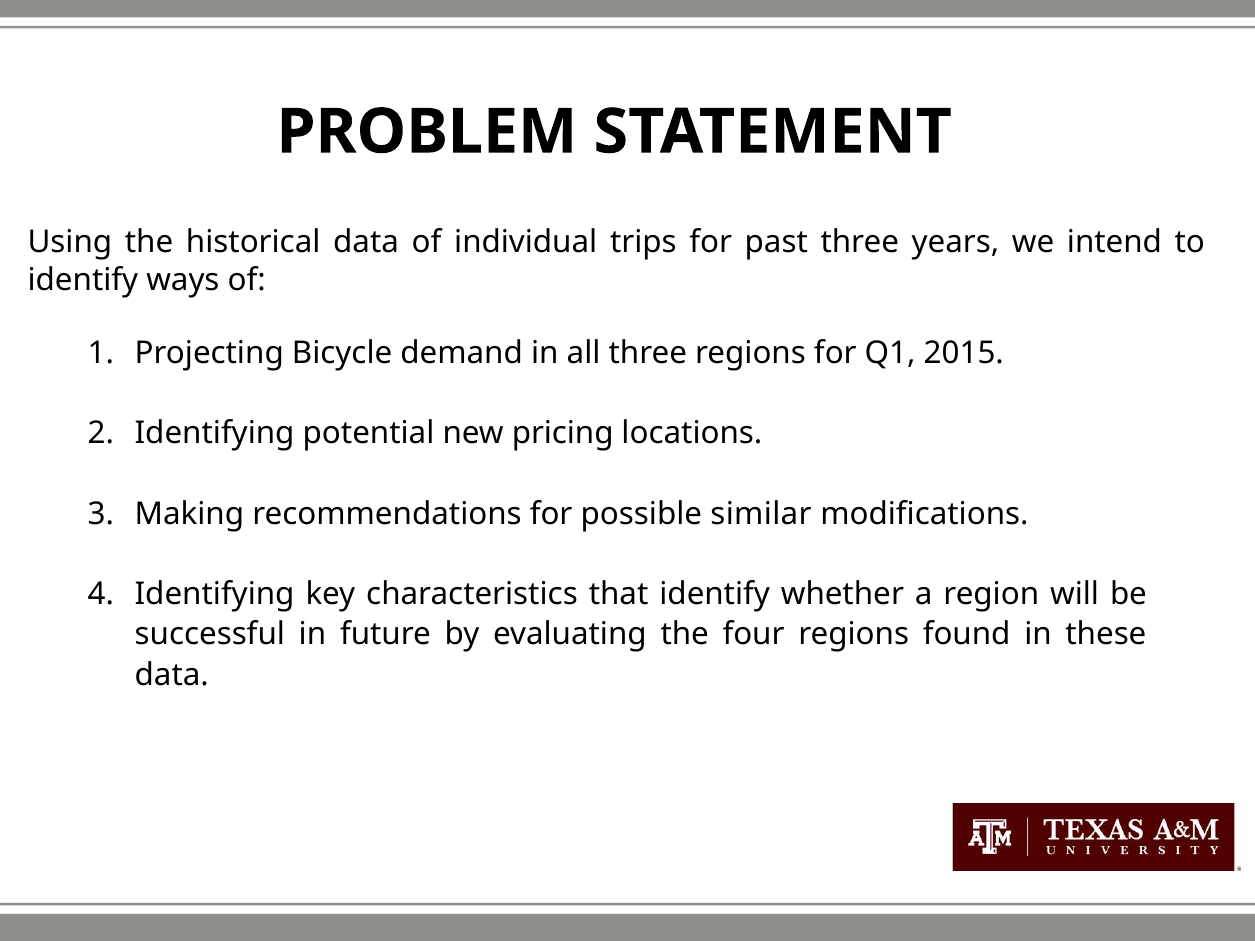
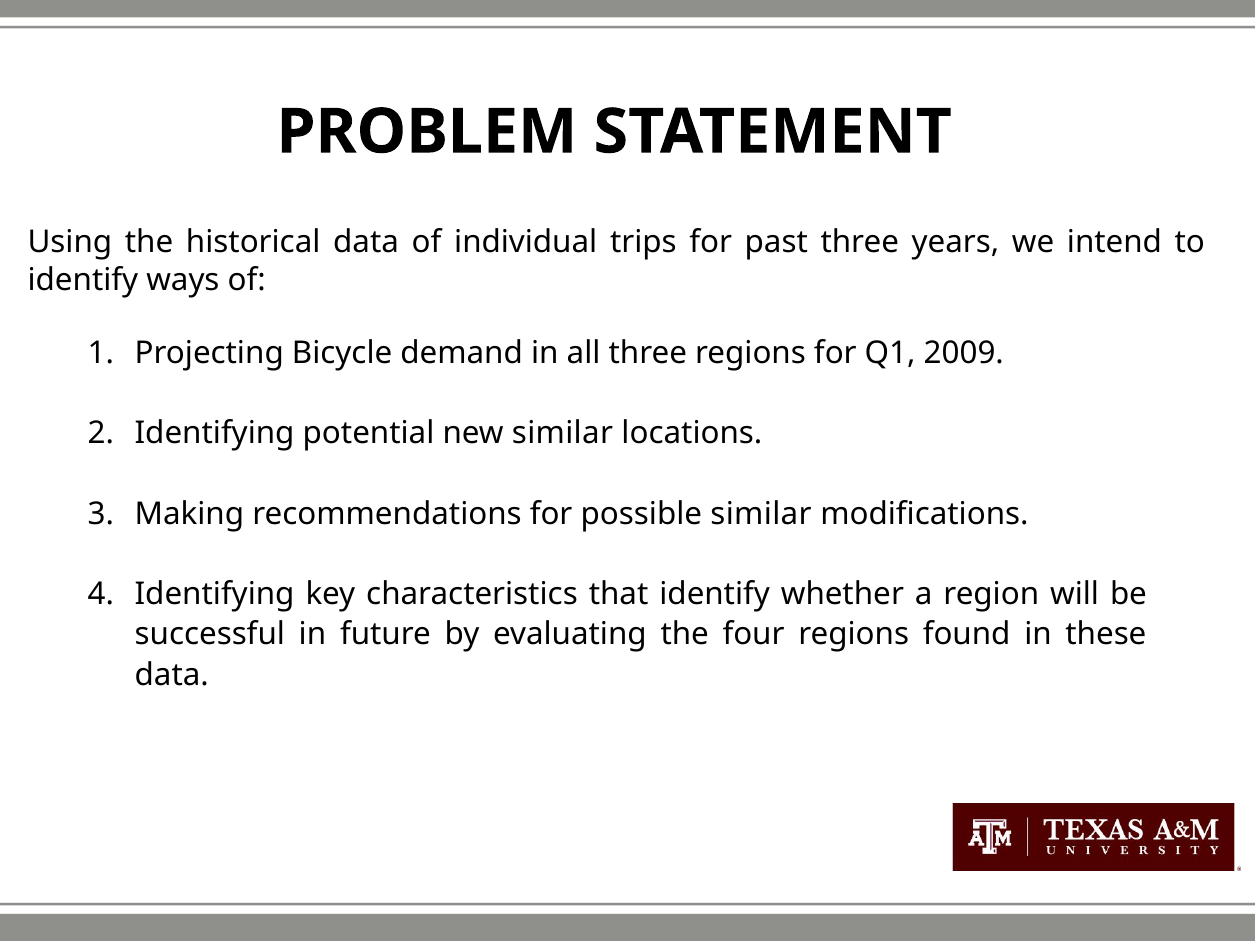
2015: 2015 -> 2009
new pricing: pricing -> similar
